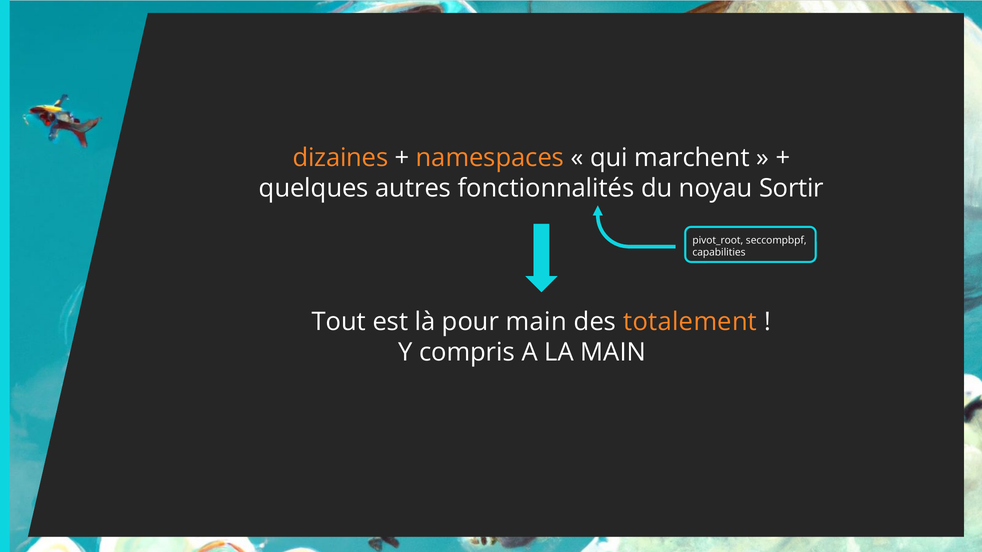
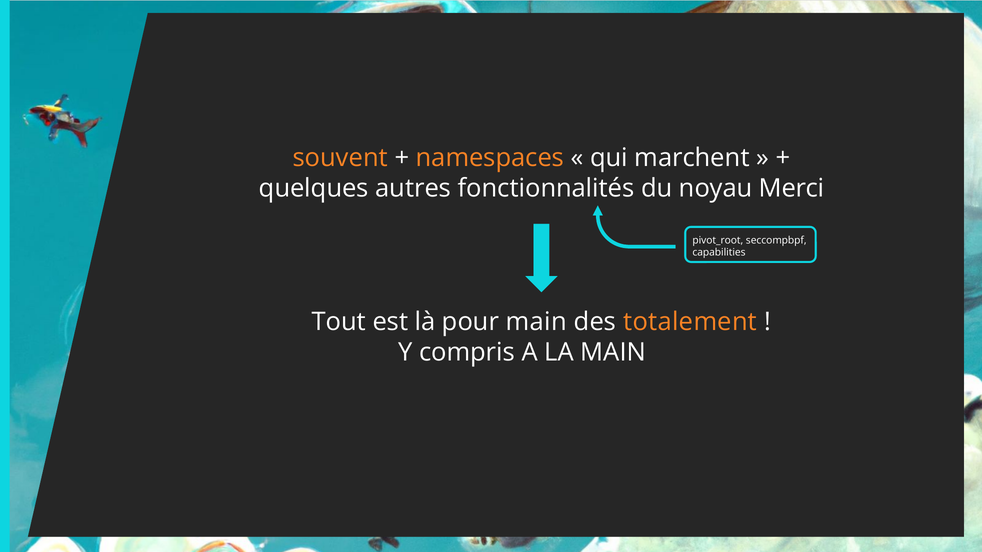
dizaines: dizaines -> souvent
Sortir: Sortir -> Merci
